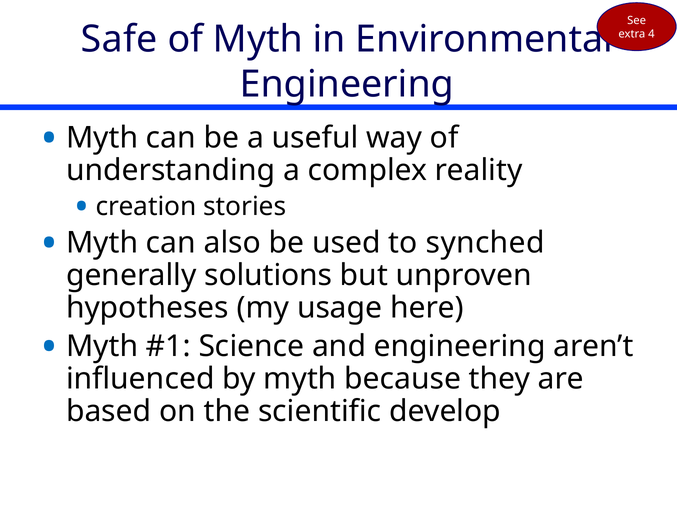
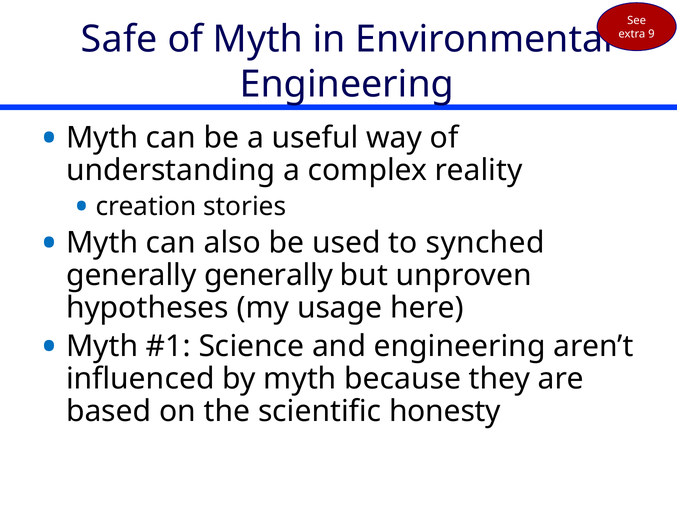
4: 4 -> 9
generally solutions: solutions -> generally
develop: develop -> honesty
